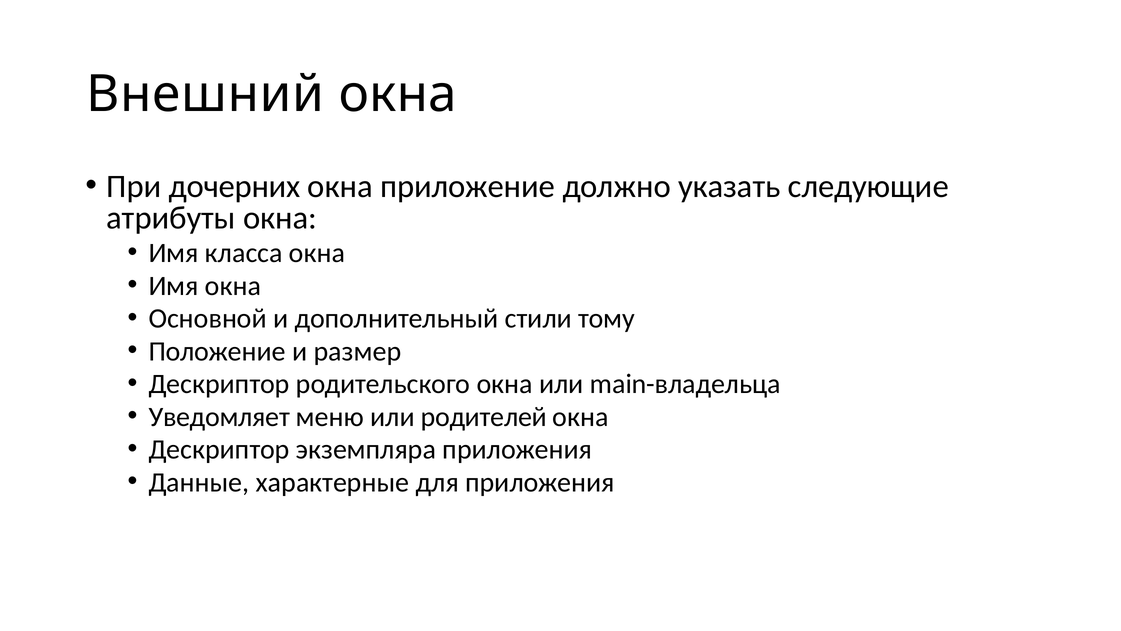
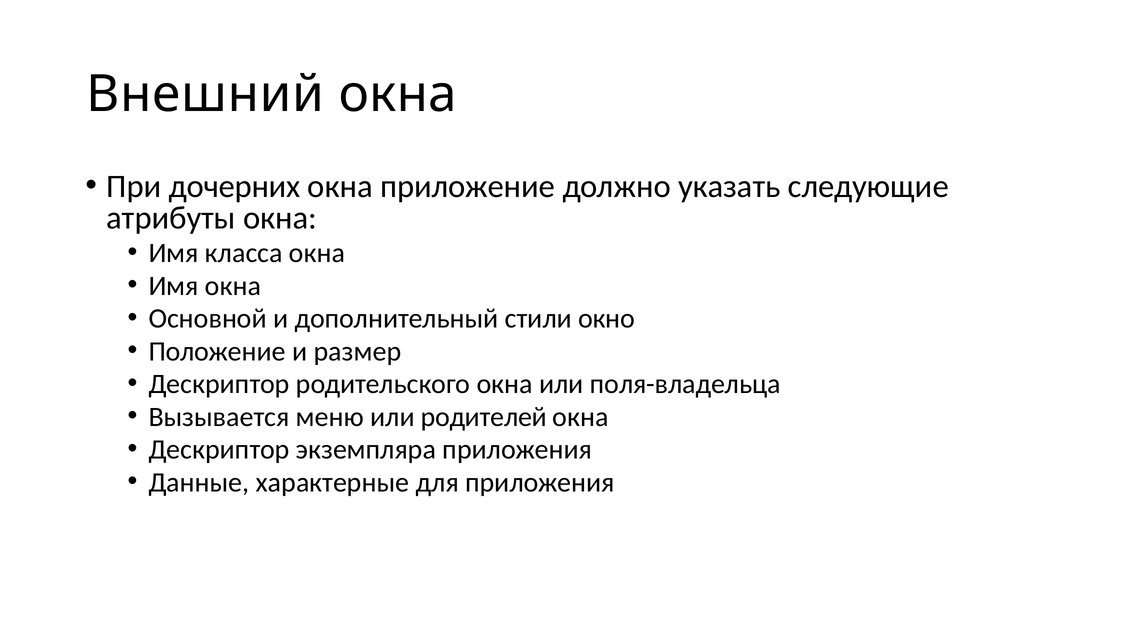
тому: тому -> окно
main-владельца: main-владельца -> поля-владельца
Уведомляет: Уведомляет -> Вызывается
